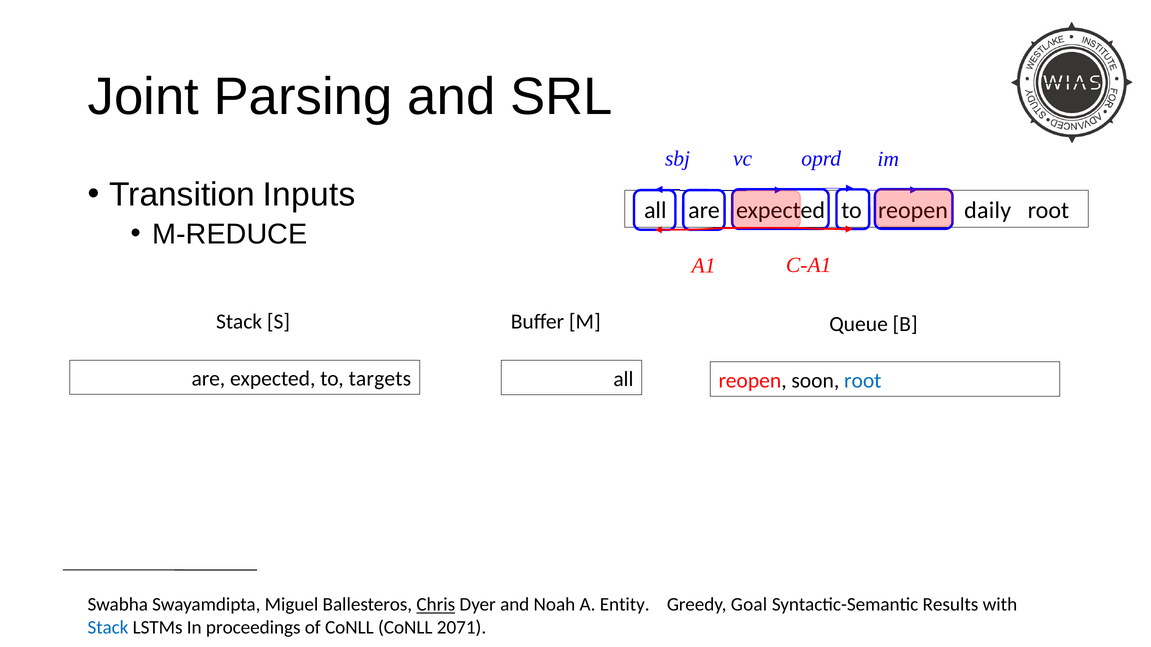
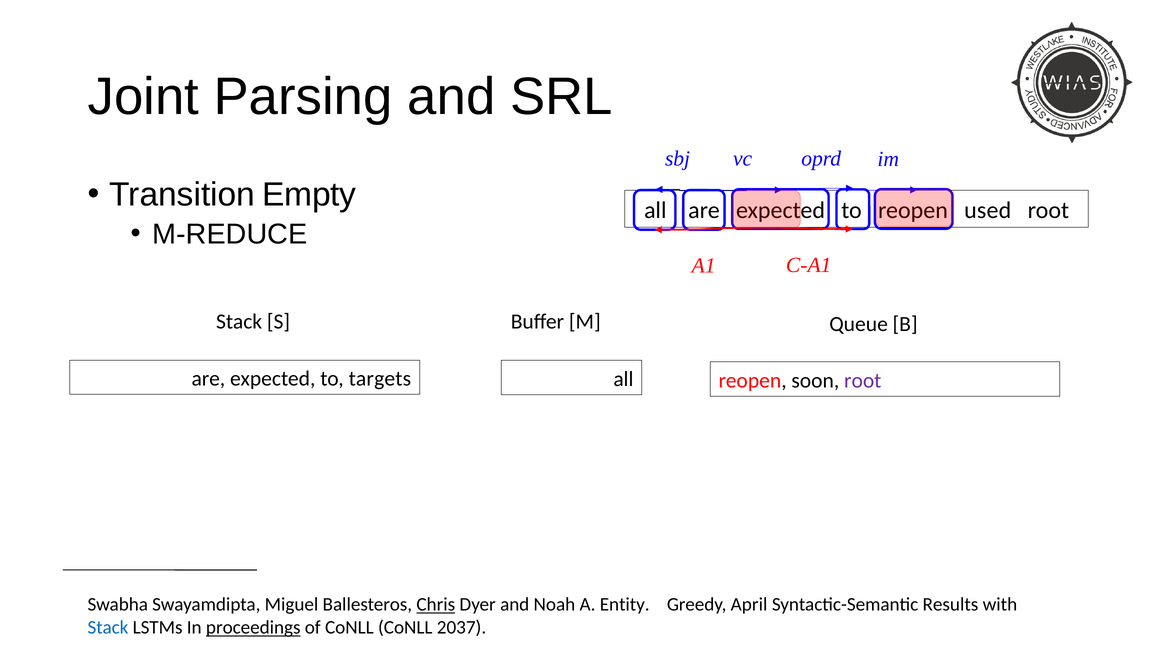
Inputs: Inputs -> Empty
daily: daily -> used
root at (863, 381) colour: blue -> purple
Goal: Goal -> April
proceedings underline: none -> present
2071: 2071 -> 2037
